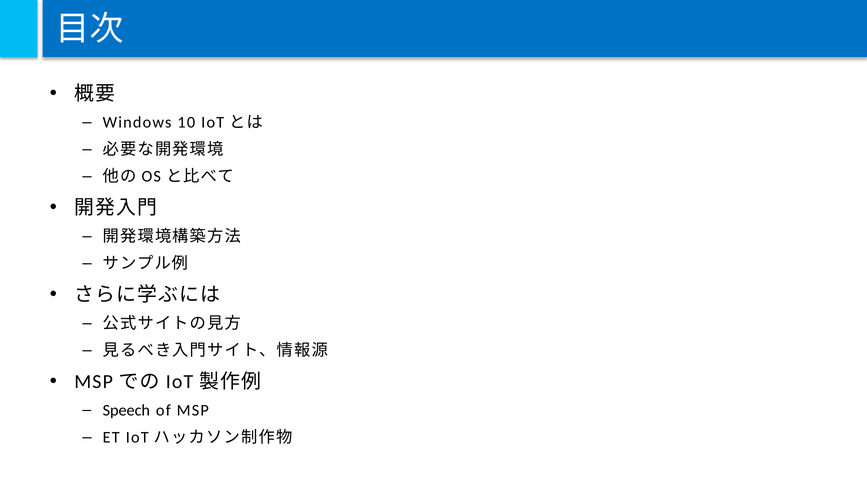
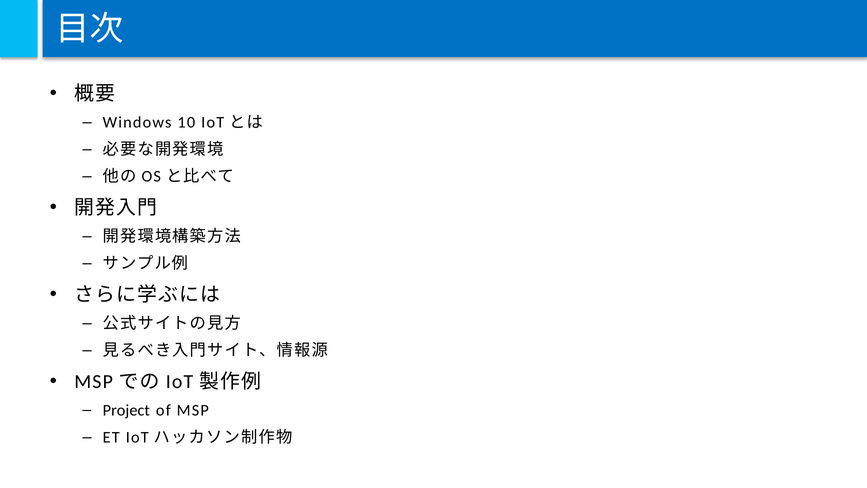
Speech: Speech -> Project
